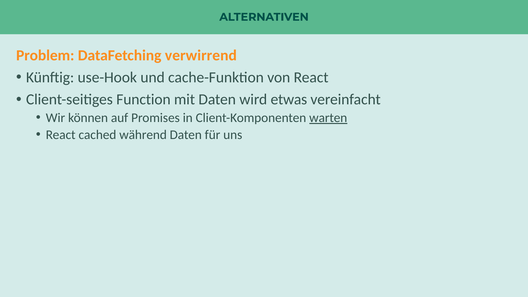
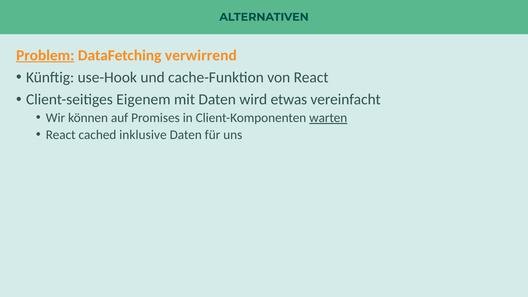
Problem underline: none -> present
Function: Function -> Eigenem
während: während -> inklusive
